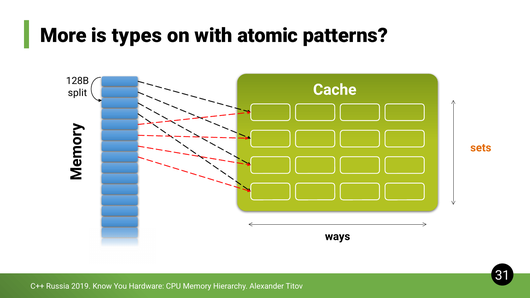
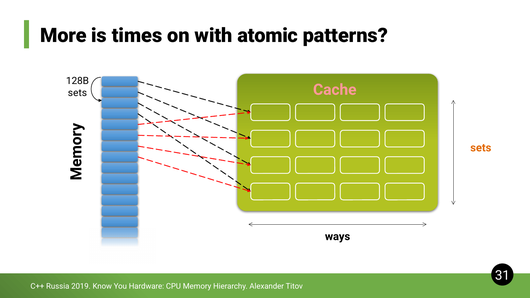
types: types -> times
Cache colour: white -> pink
split at (77, 93): split -> sets
